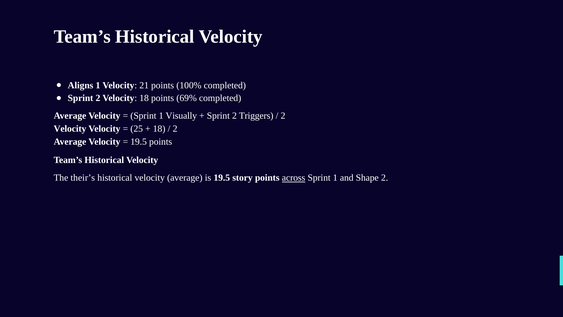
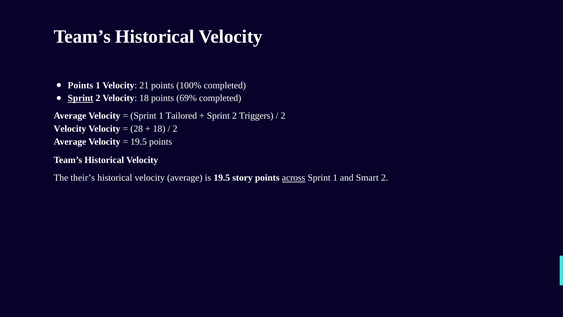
Aligns at (81, 85): Aligns -> Points
Sprint at (81, 98) underline: none -> present
Visually: Visually -> Tailored
25: 25 -> 28
Shape: Shape -> Smart
